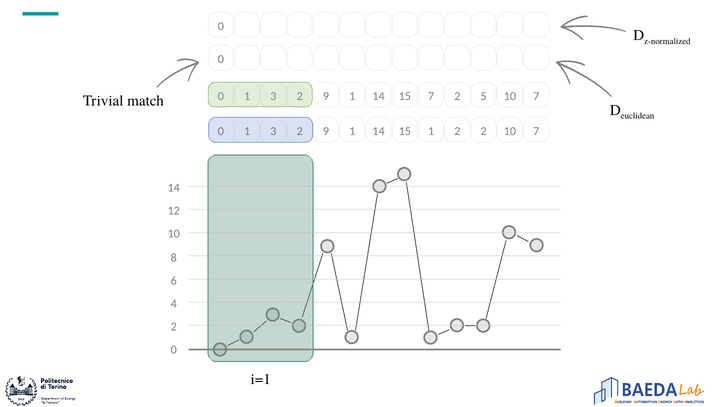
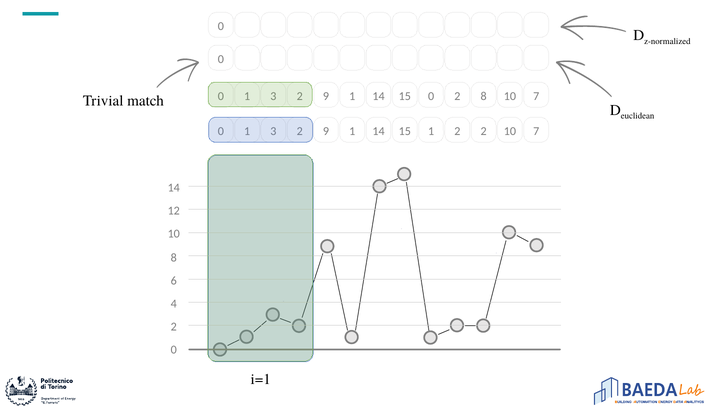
7 at (431, 96): 7 -> 0
2 5: 5 -> 8
